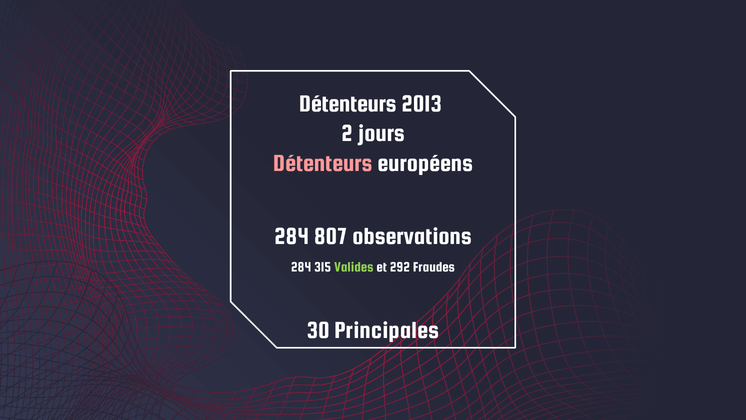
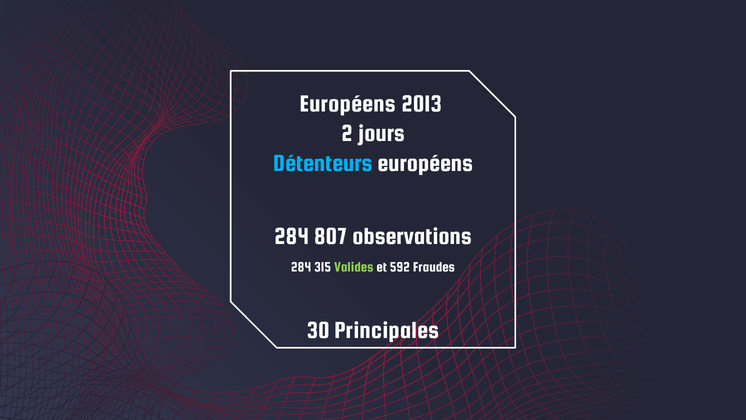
Détenteurs at (348, 103): Détenteurs -> Européens
Détenteurs at (323, 163) colour: pink -> light blue
292: 292 -> 592
